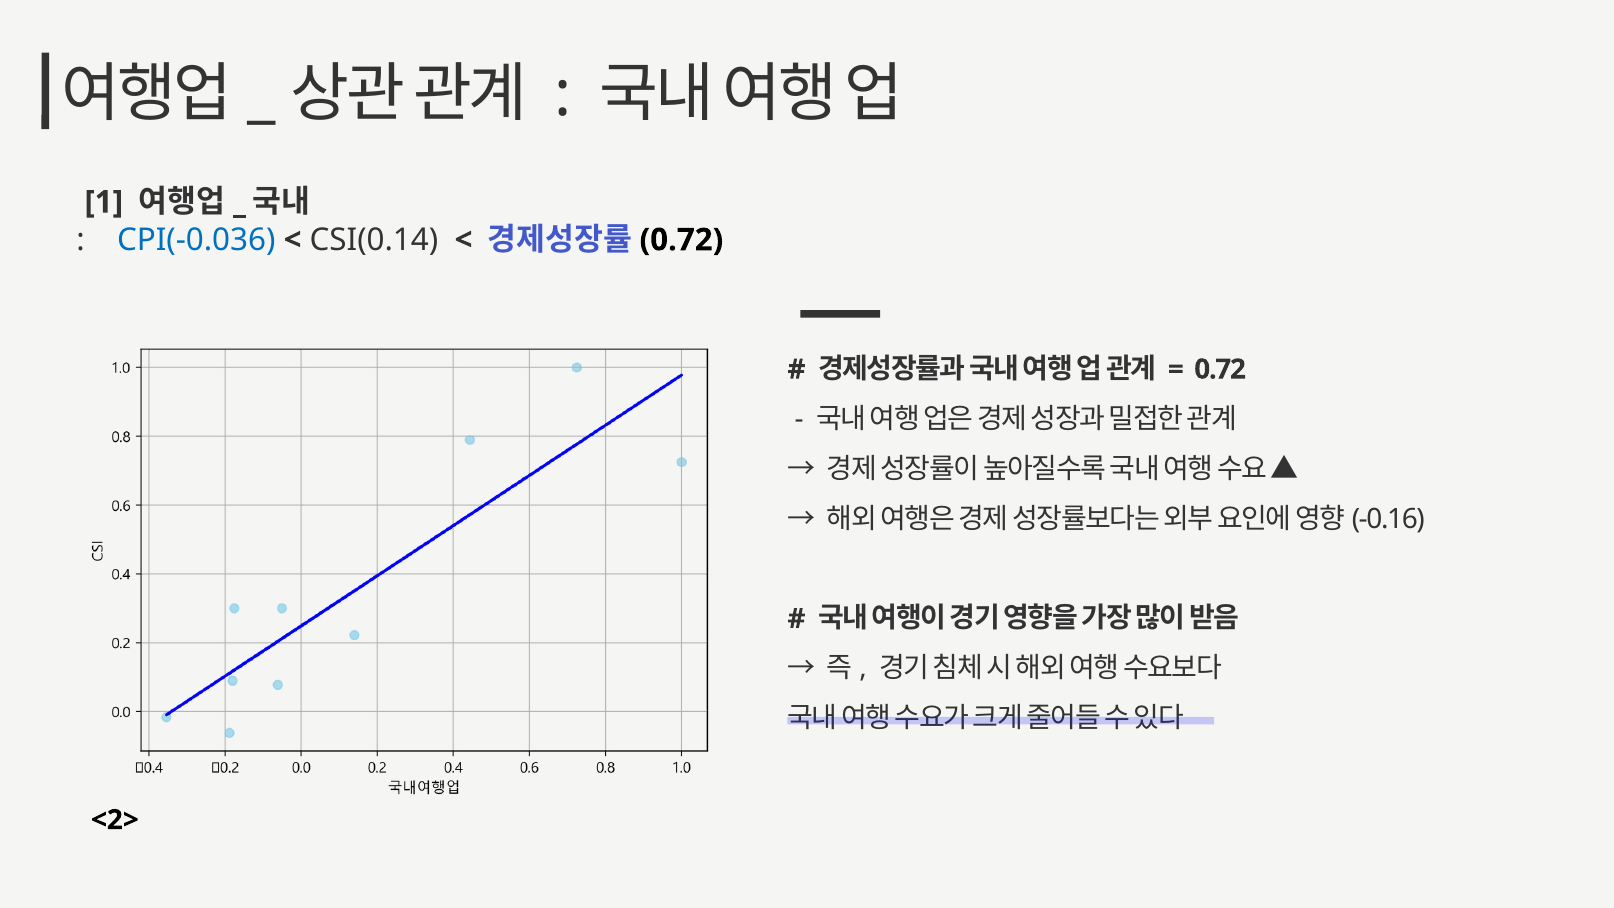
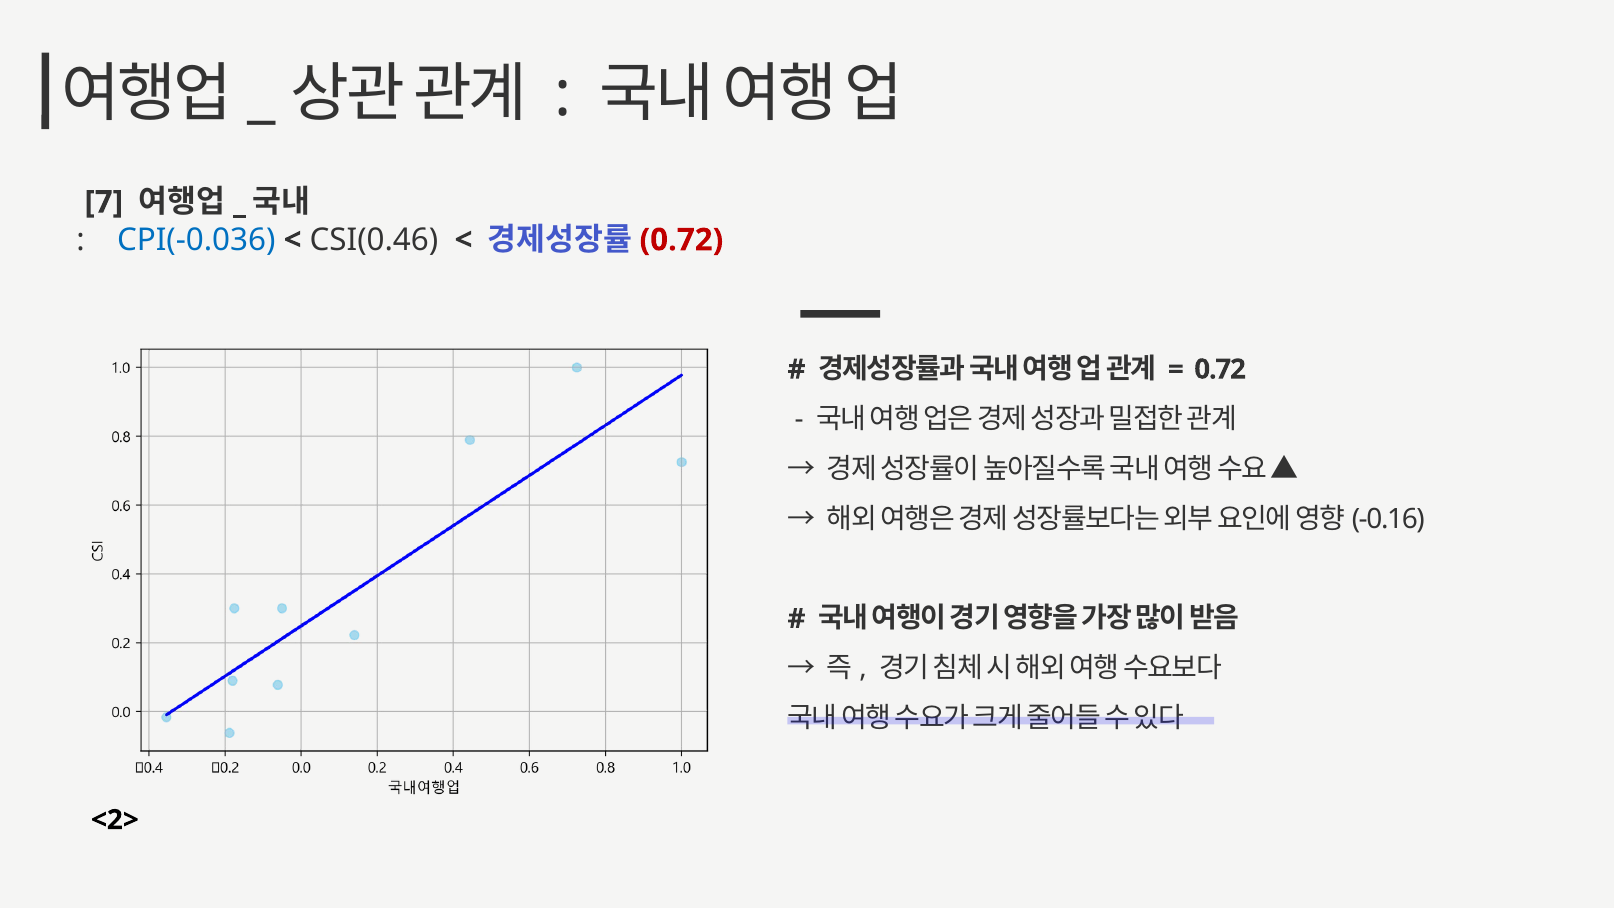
1: 1 -> 7
CSI(0.14: CSI(0.14 -> CSI(0.46
0.72 at (681, 240) colour: black -> red
